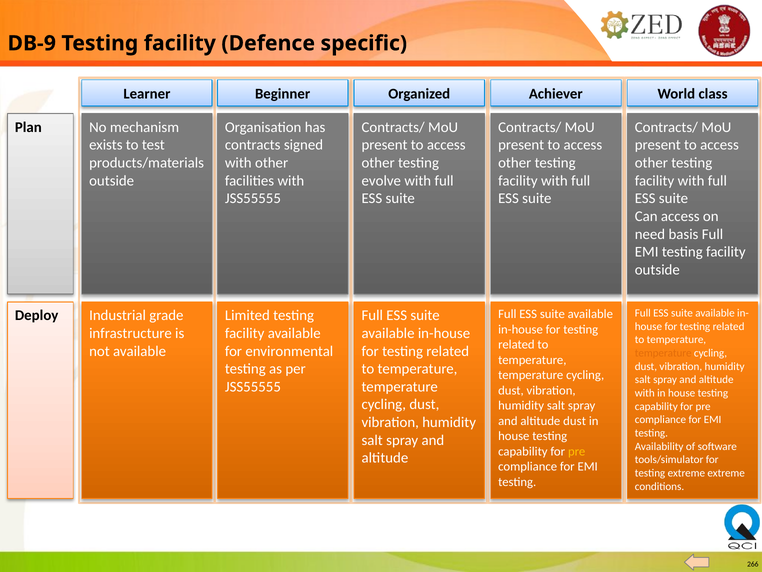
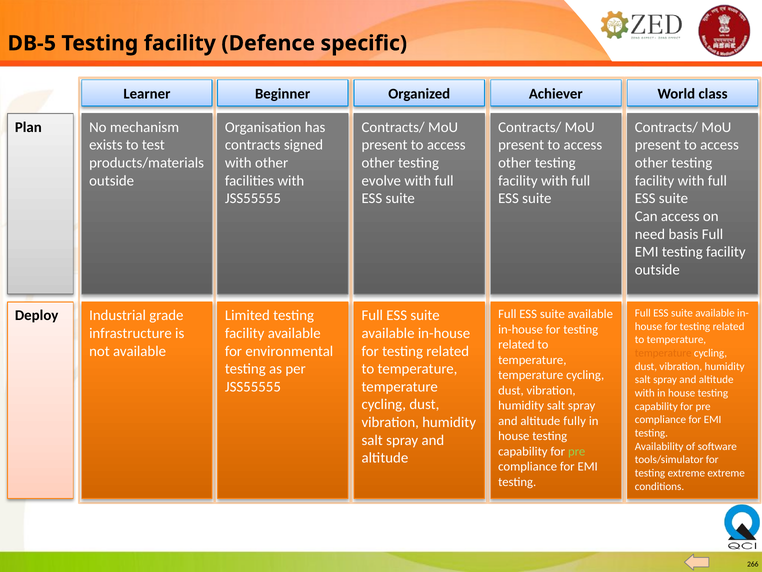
DB-9: DB-9 -> DB-5
altitude dust: dust -> fully
pre at (577, 451) colour: yellow -> light green
